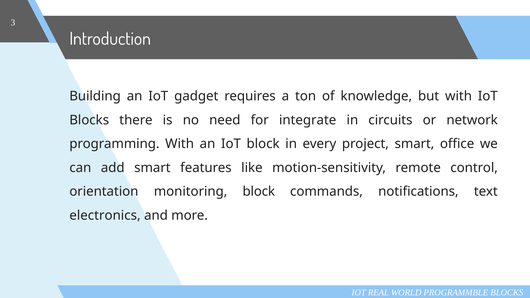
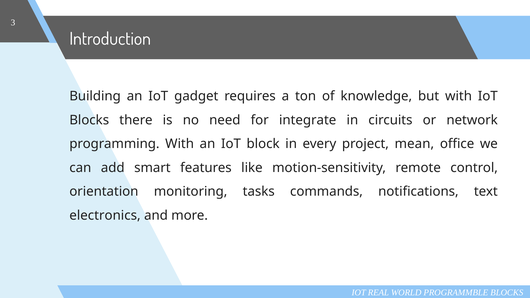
project smart: smart -> mean
monitoring block: block -> tasks
